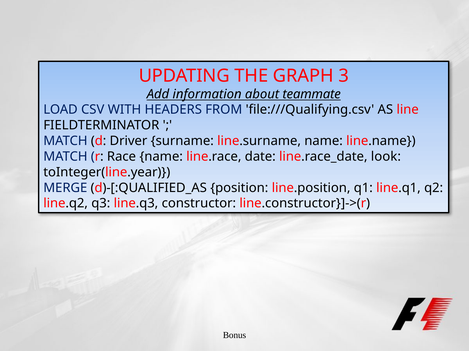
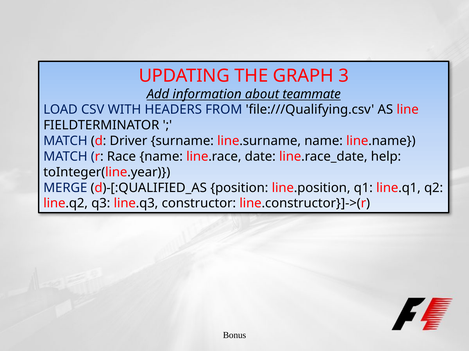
look: look -> help
